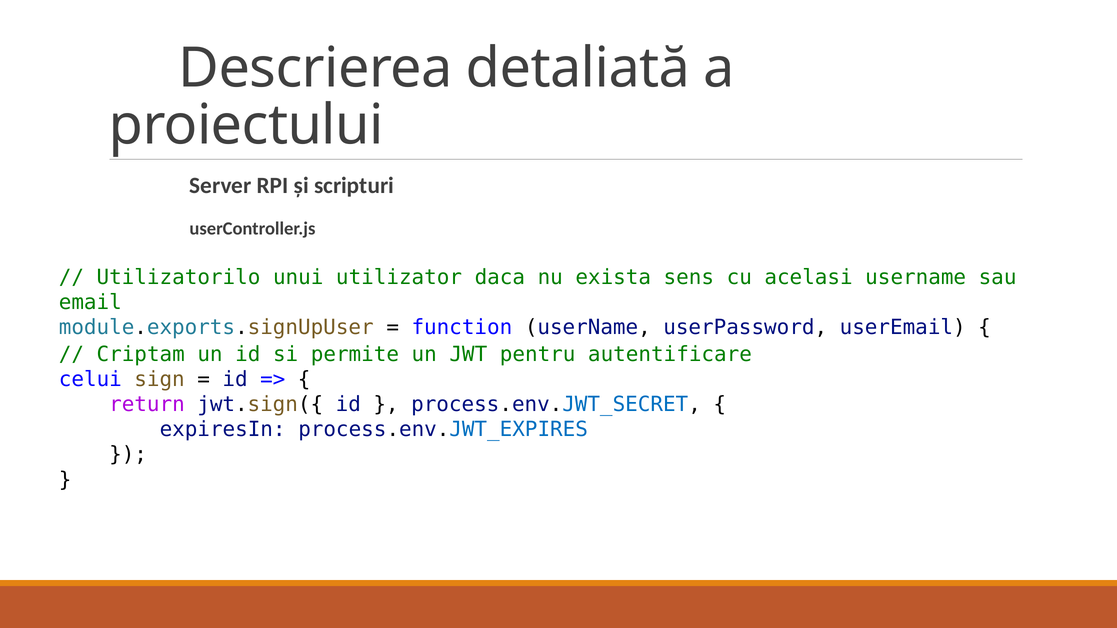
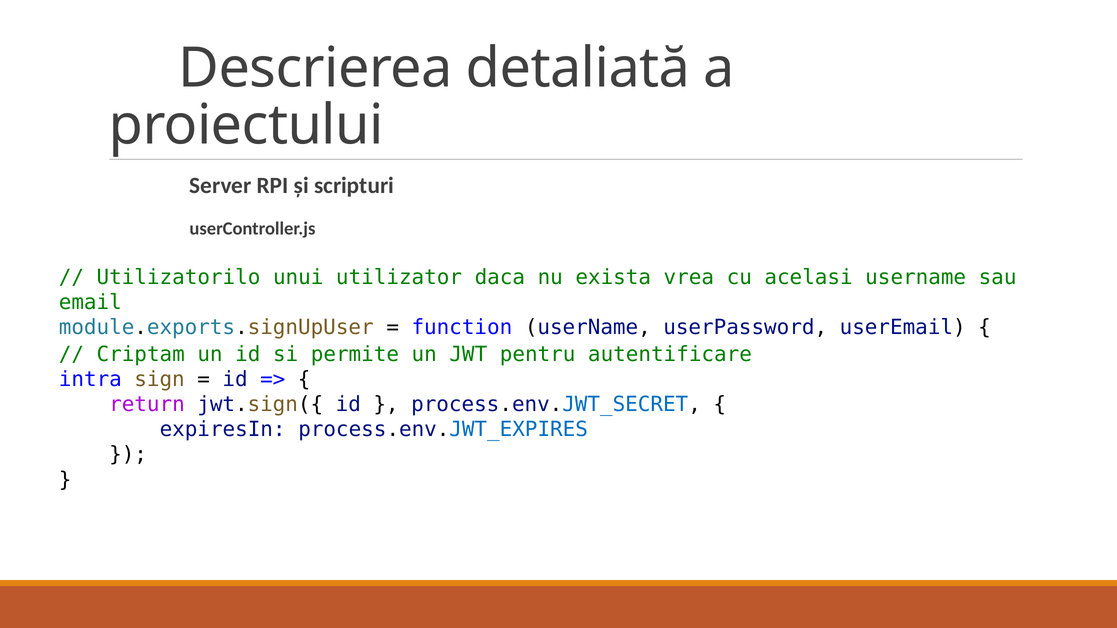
sens: sens -> vrea
celui: celui -> intra
